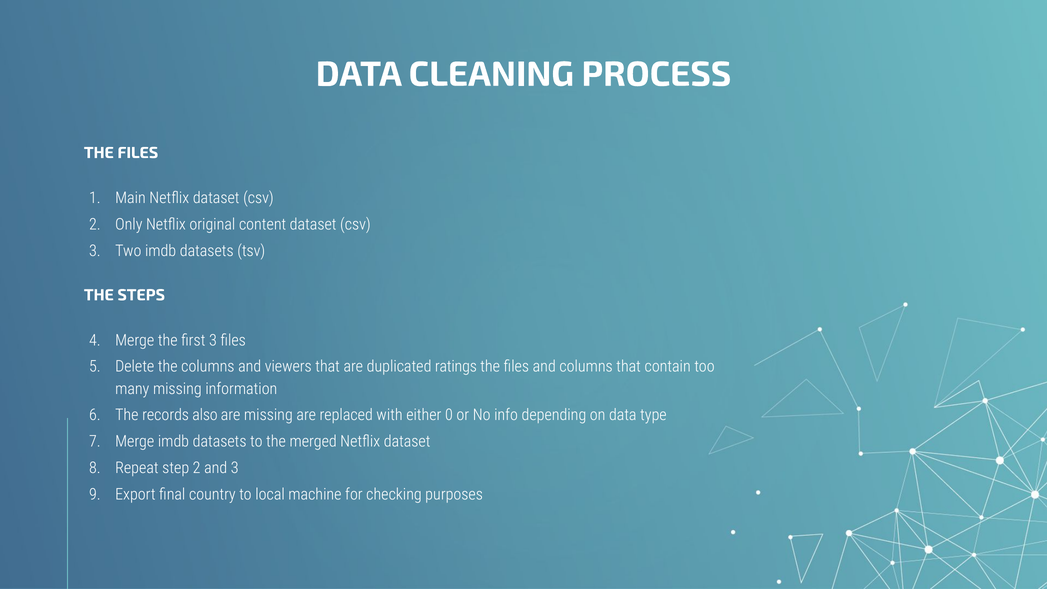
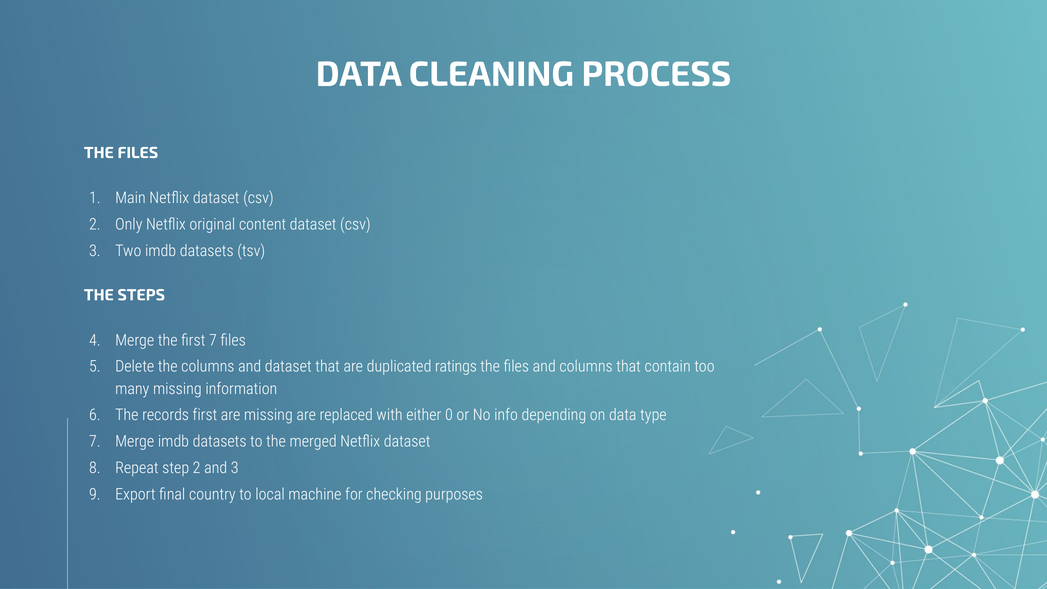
first 3: 3 -> 7
and viewers: viewers -> dataset
records also: also -> first
